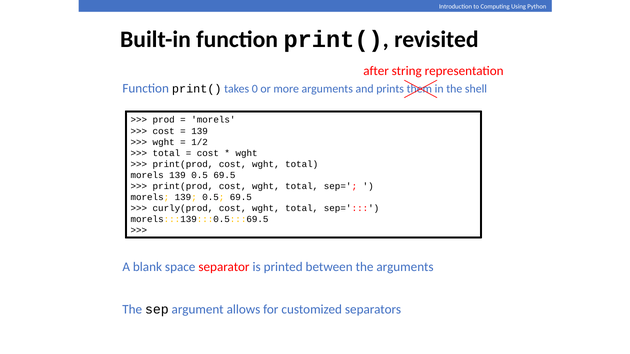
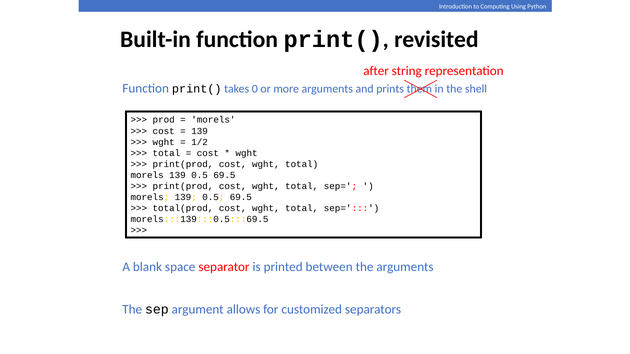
curly(prod: curly(prod -> total(prod
